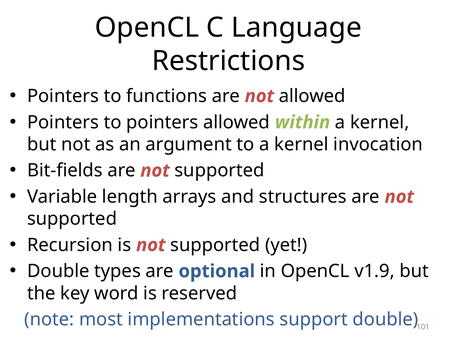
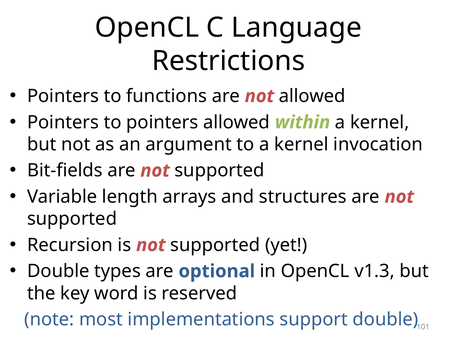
v1.9: v1.9 -> v1.3
